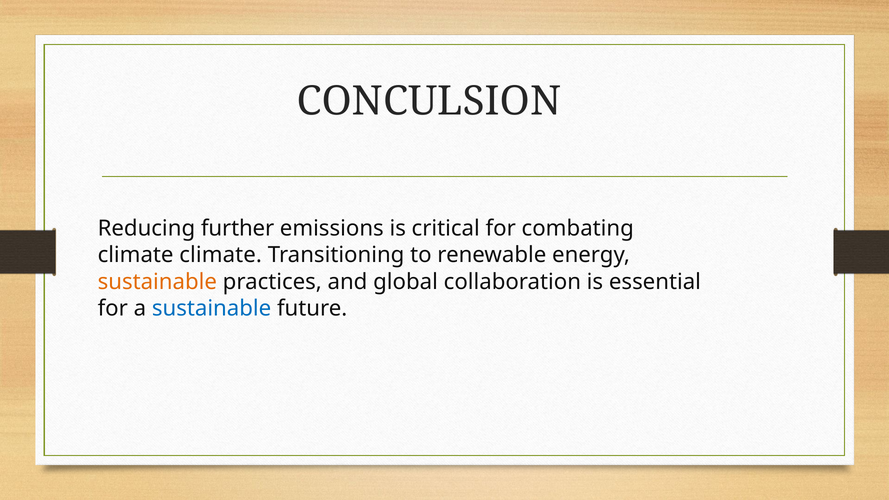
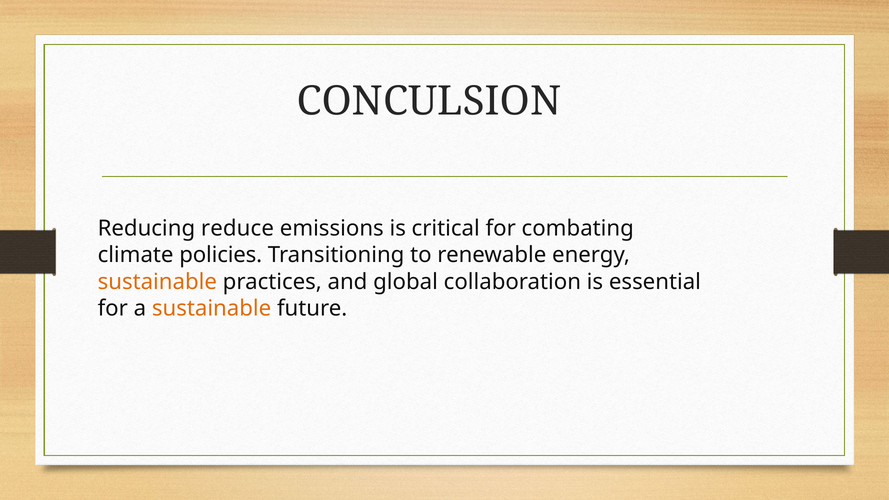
further: further -> reduce
climate climate: climate -> policies
sustainable at (212, 309) colour: blue -> orange
